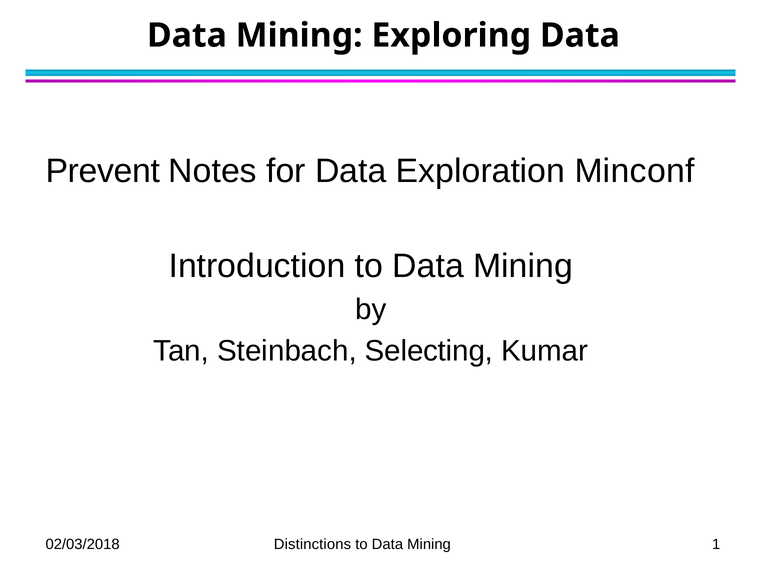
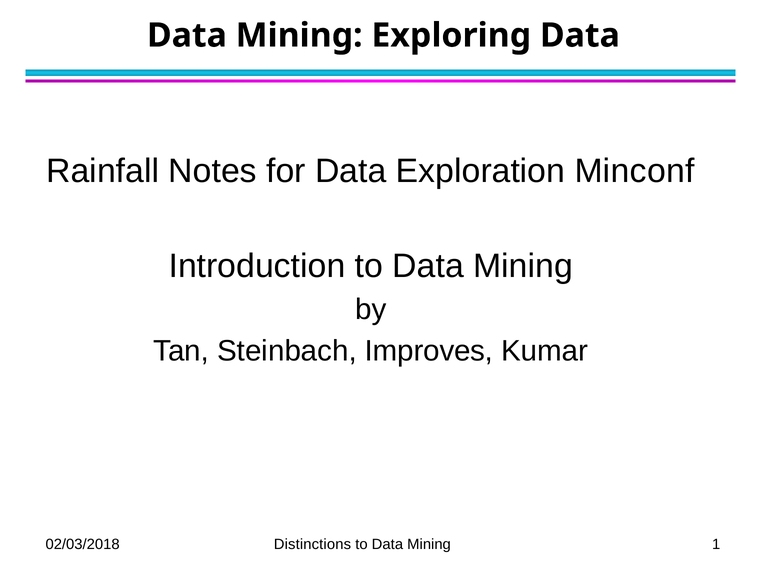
Prevent: Prevent -> Rainfall
Selecting: Selecting -> Improves
